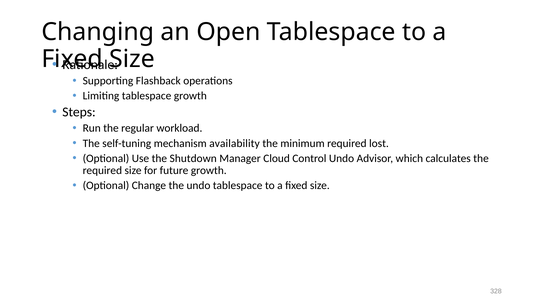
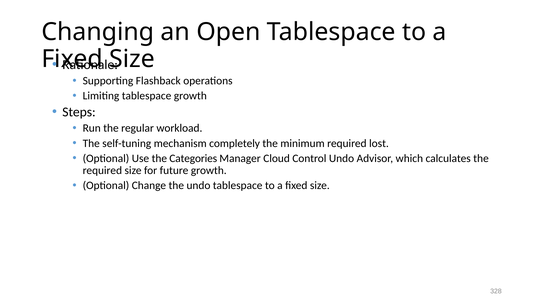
availability: availability -> completely
Shutdown: Shutdown -> Categories
